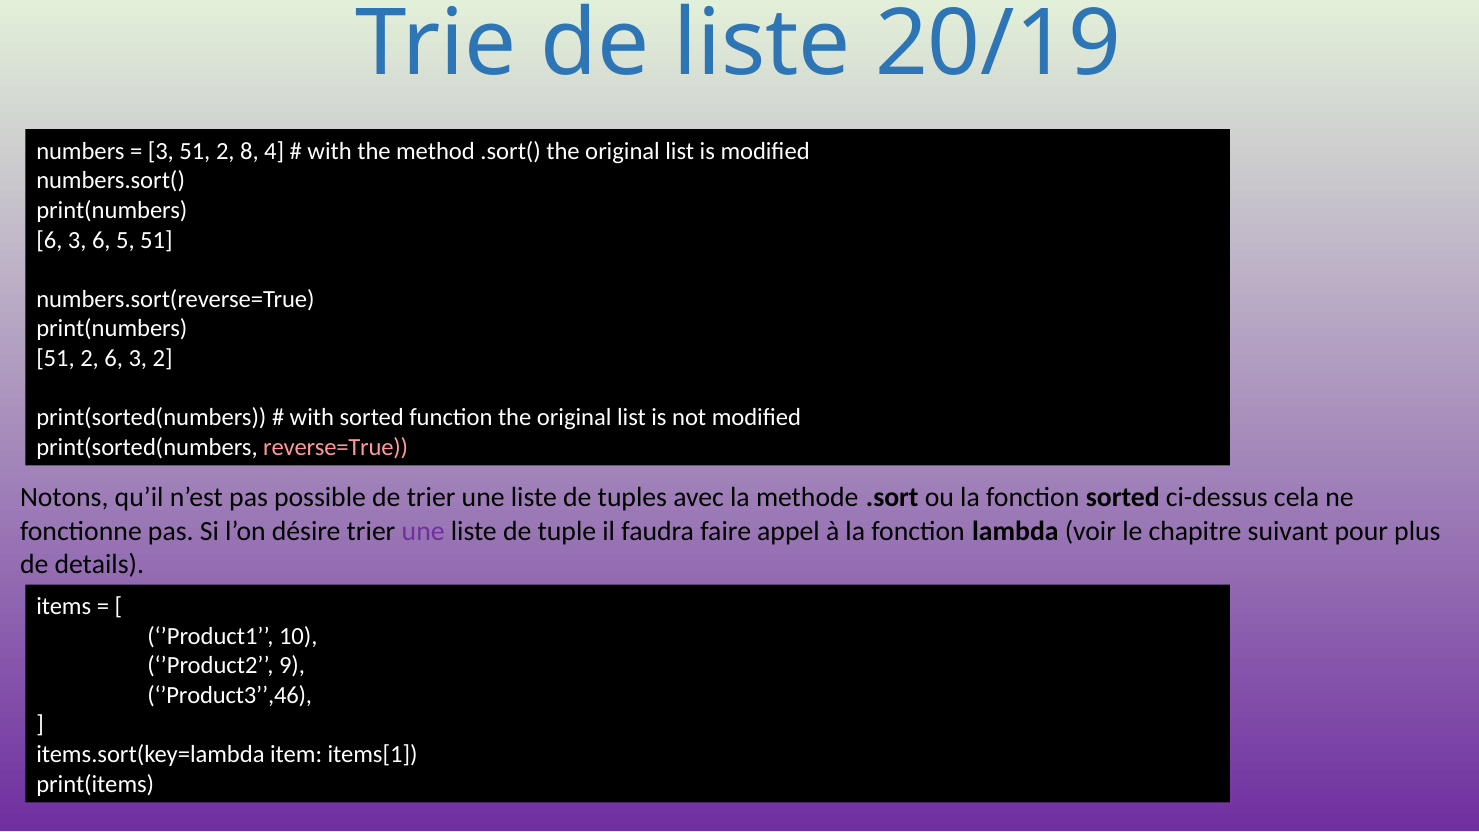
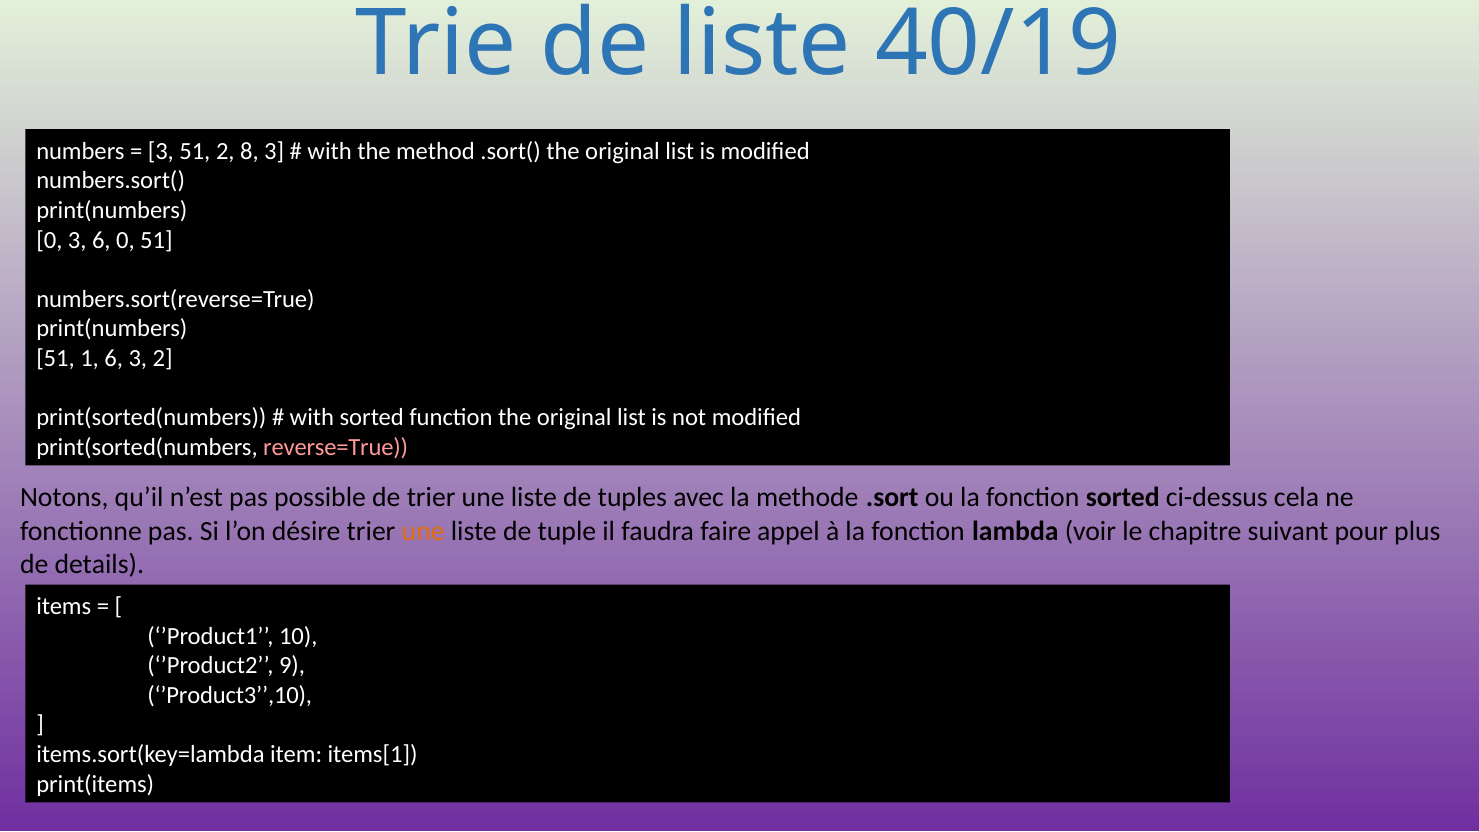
20/19: 20/19 -> 40/19
8 4: 4 -> 3
6 at (49, 240): 6 -> 0
6 5: 5 -> 0
2 at (90, 358): 2 -> 1
une at (423, 531) colour: purple -> orange
’Product3’’,46: ’Product3’’,46 -> ’Product3’’,10
